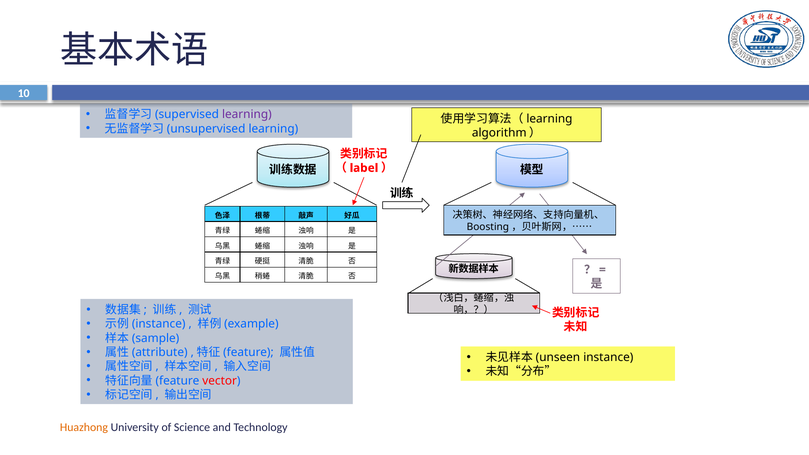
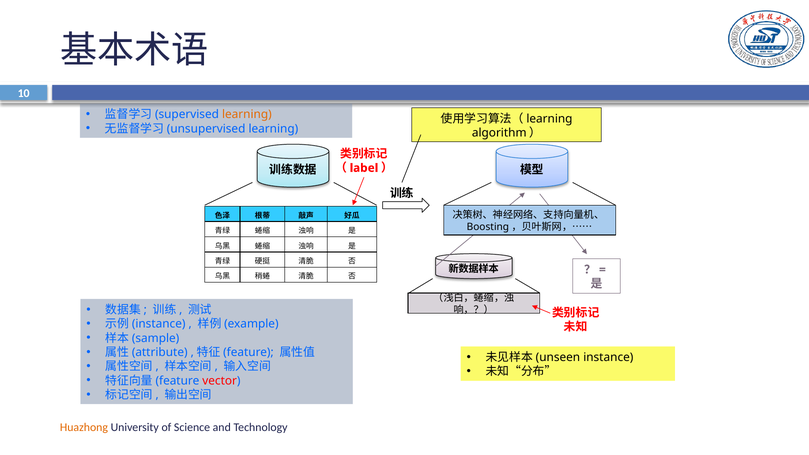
learning at (247, 114) colour: purple -> orange
